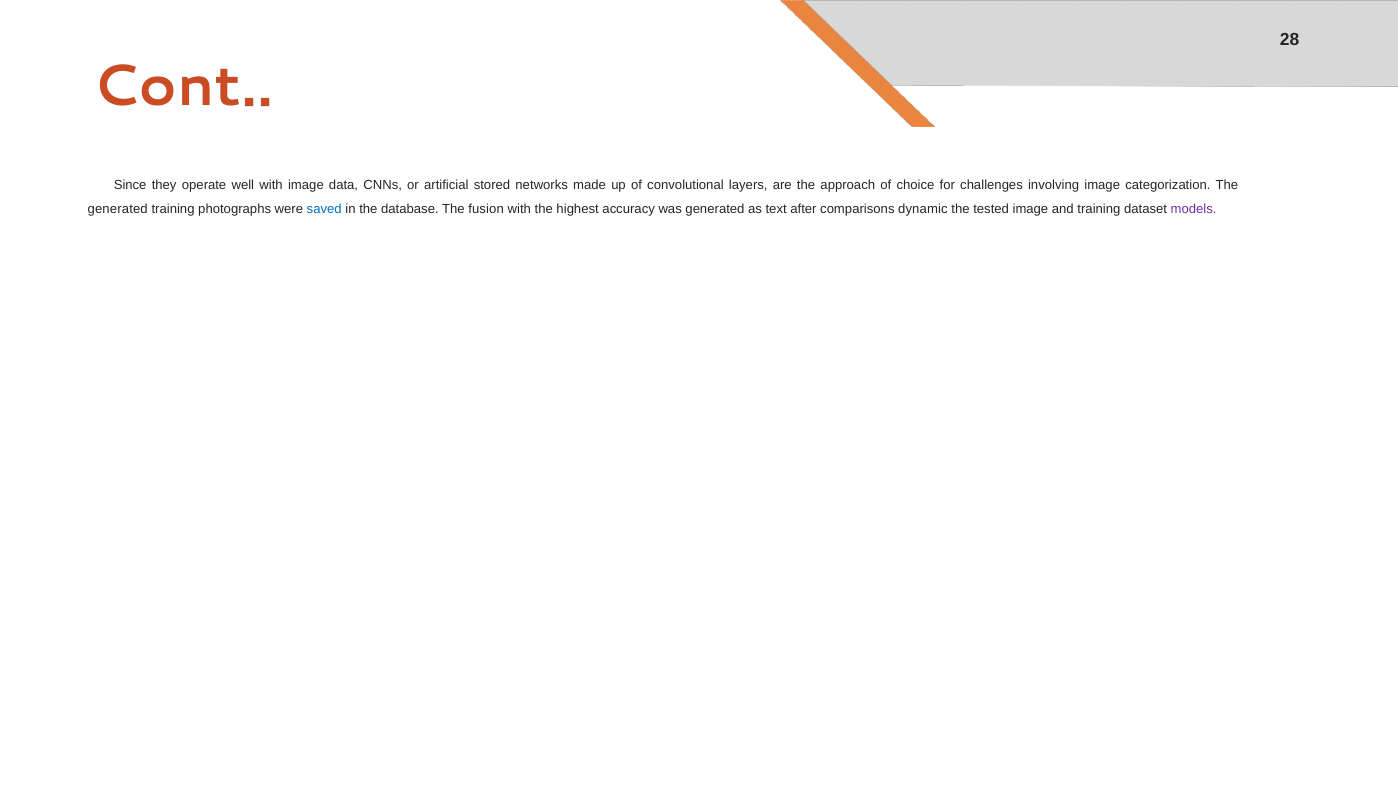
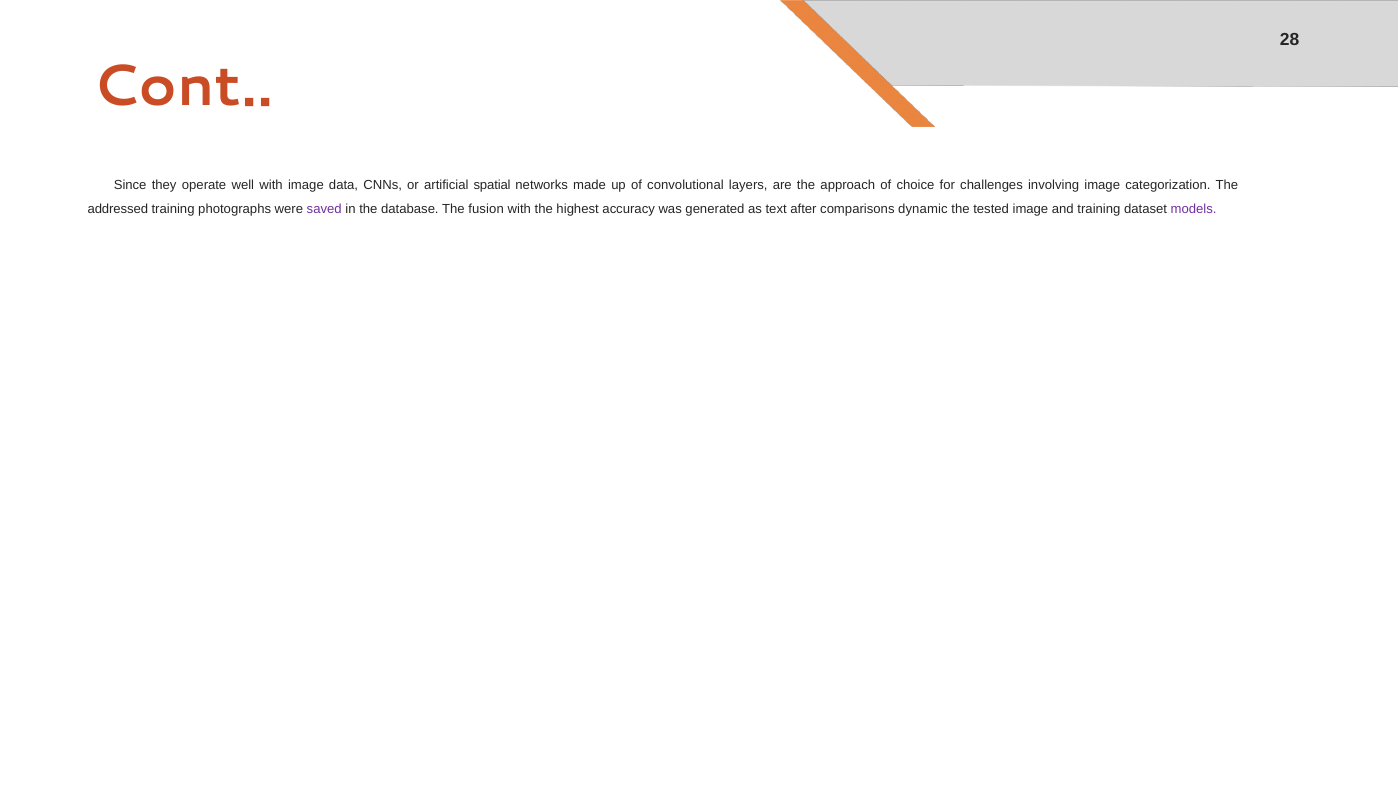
stored: stored -> spatial
generated at (118, 209): generated -> addressed
saved colour: blue -> purple
